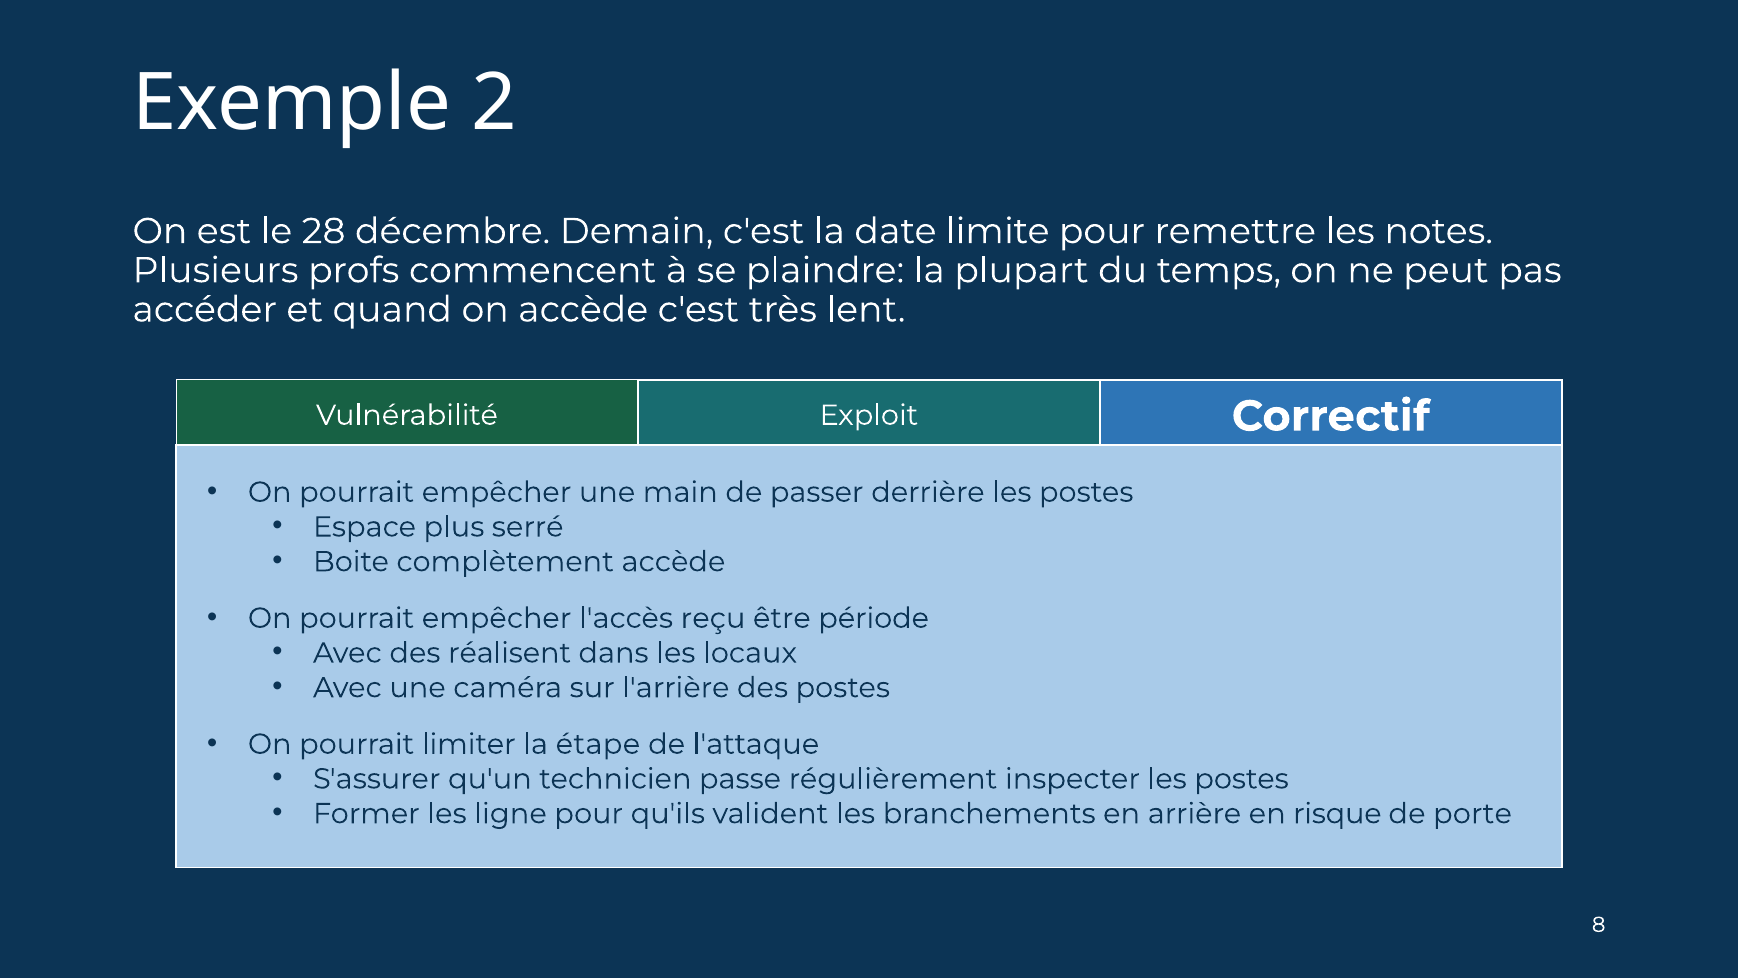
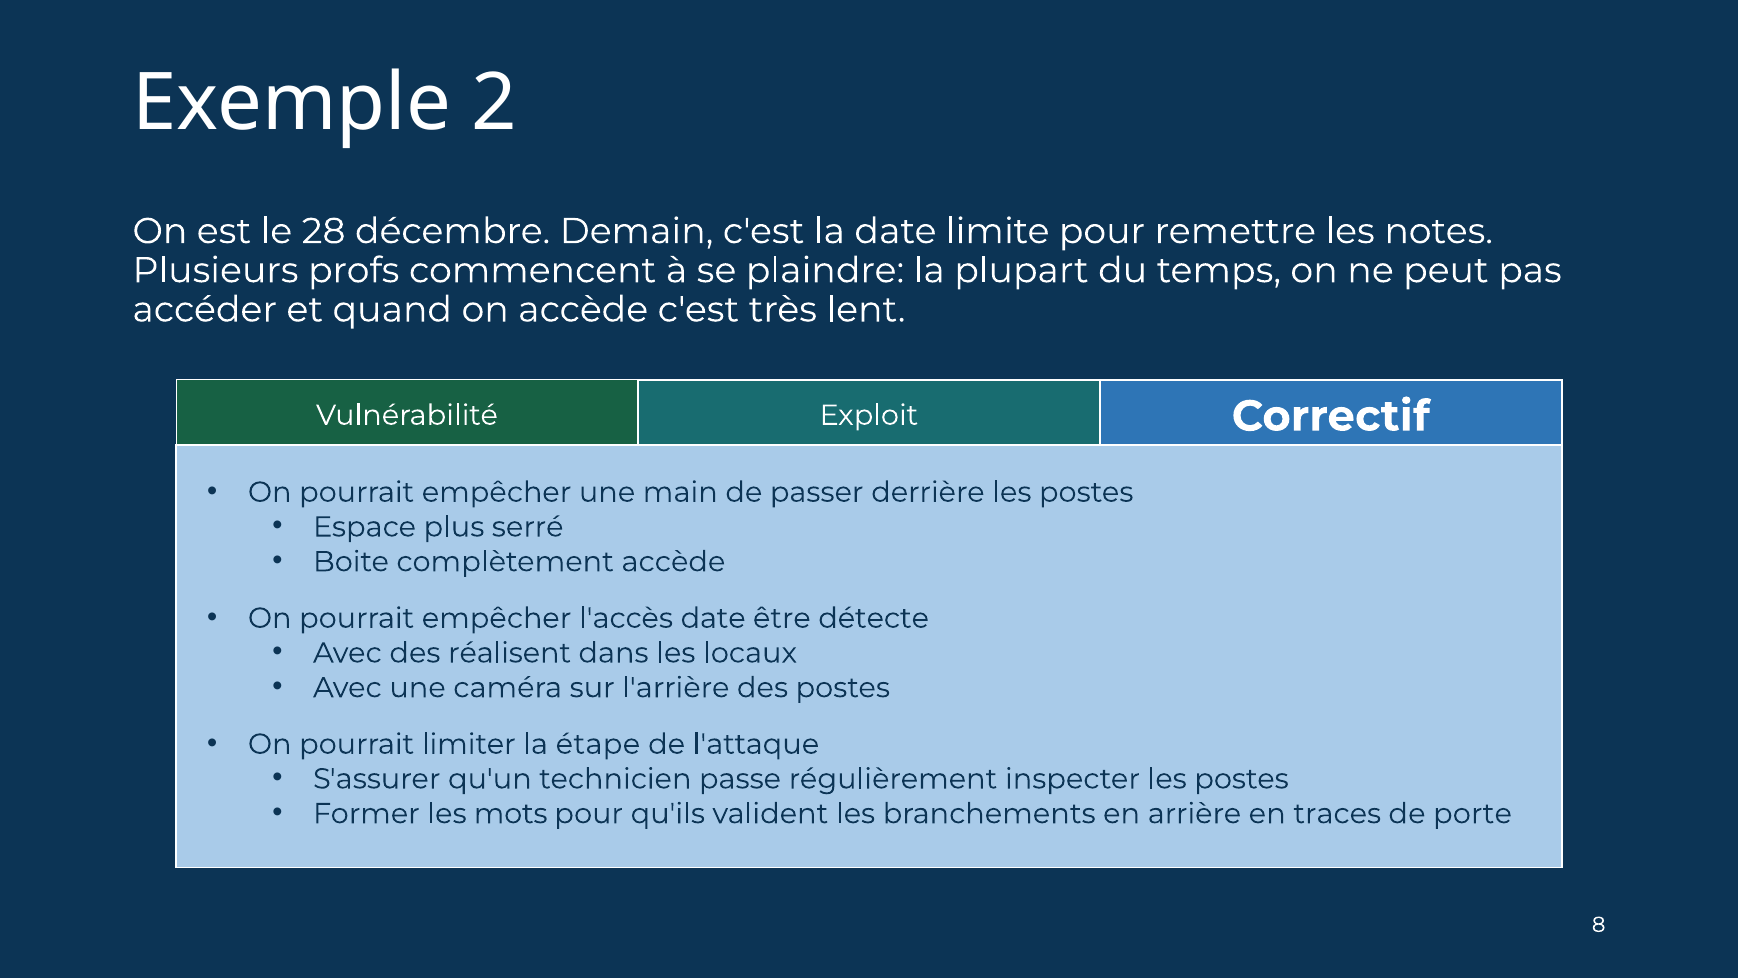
l'accès reçu: reçu -> date
période: période -> détecte
ligne: ligne -> mots
risque: risque -> traces
